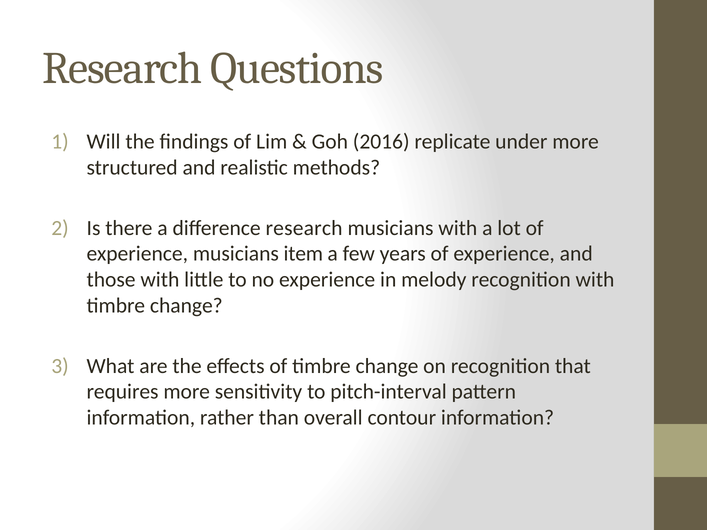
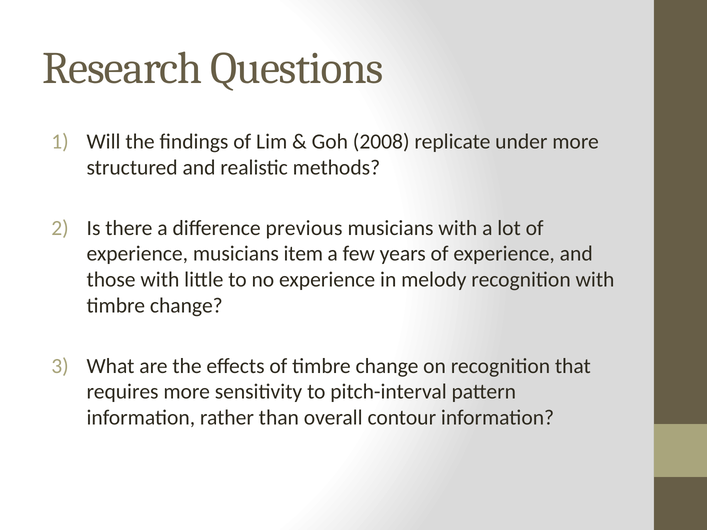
2016: 2016 -> 2008
difference research: research -> previous
